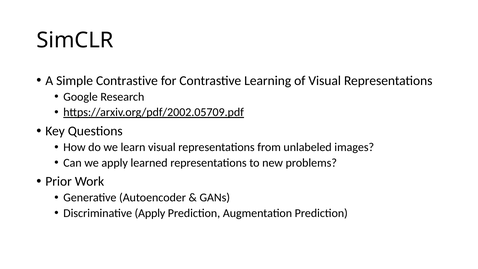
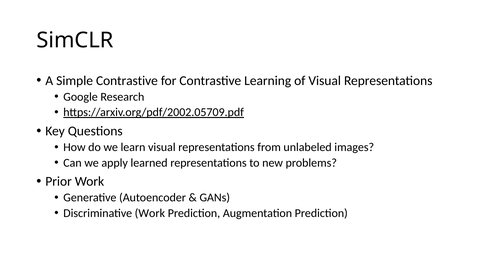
Discriminative Apply: Apply -> Work
